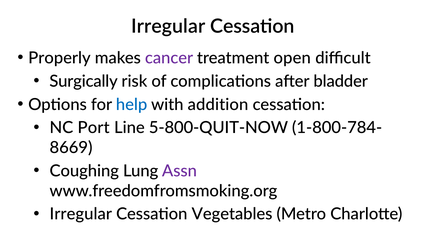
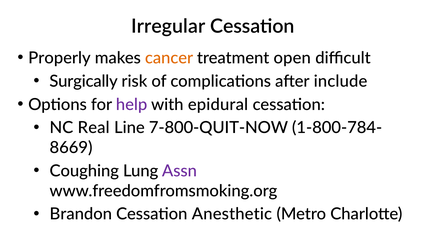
cancer colour: purple -> orange
bladder: bladder -> include
help colour: blue -> purple
addition: addition -> epidural
Port: Port -> Real
5-800-QUIT-NOW: 5-800-QUIT-NOW -> 7-800-QUIT-NOW
Irregular at (81, 214): Irregular -> Brandon
Vegetables: Vegetables -> Anesthetic
